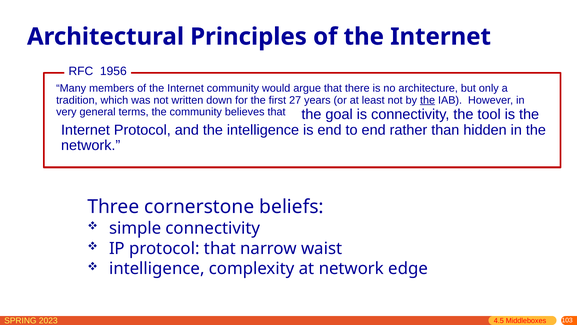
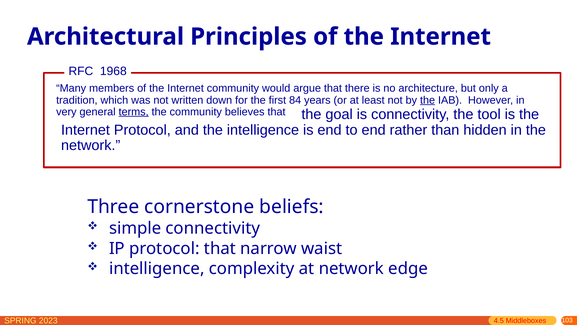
1956: 1956 -> 1968
27: 27 -> 84
terms underline: none -> present
